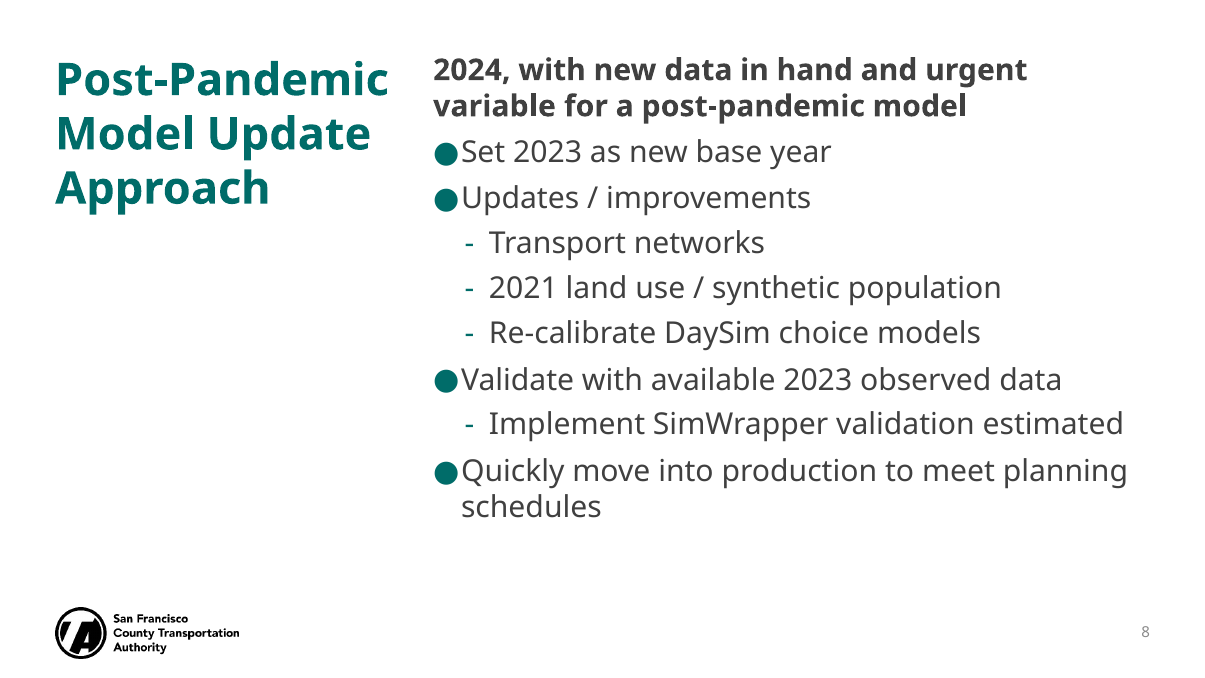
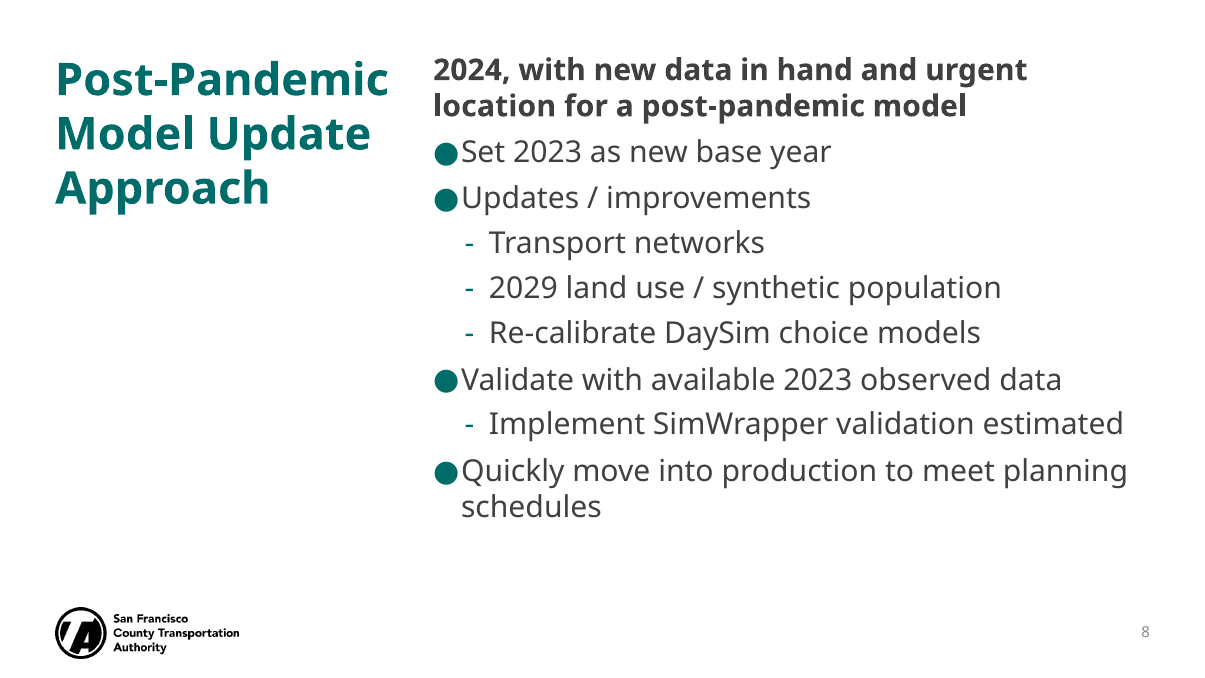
variable: variable -> location
2021: 2021 -> 2029
